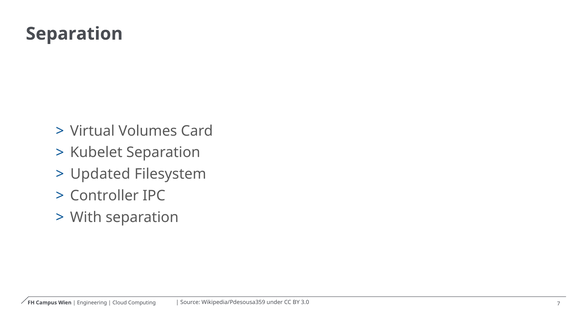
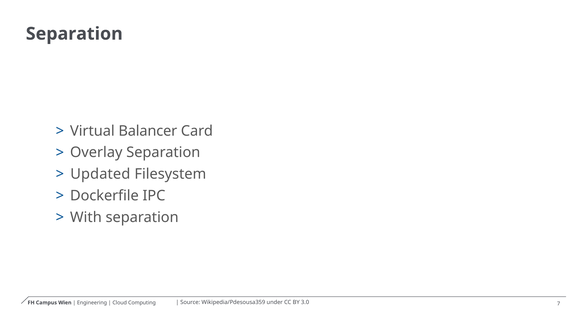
Volumes: Volumes -> Balancer
Kubelet: Kubelet -> Overlay
Controller: Controller -> Dockerfile
